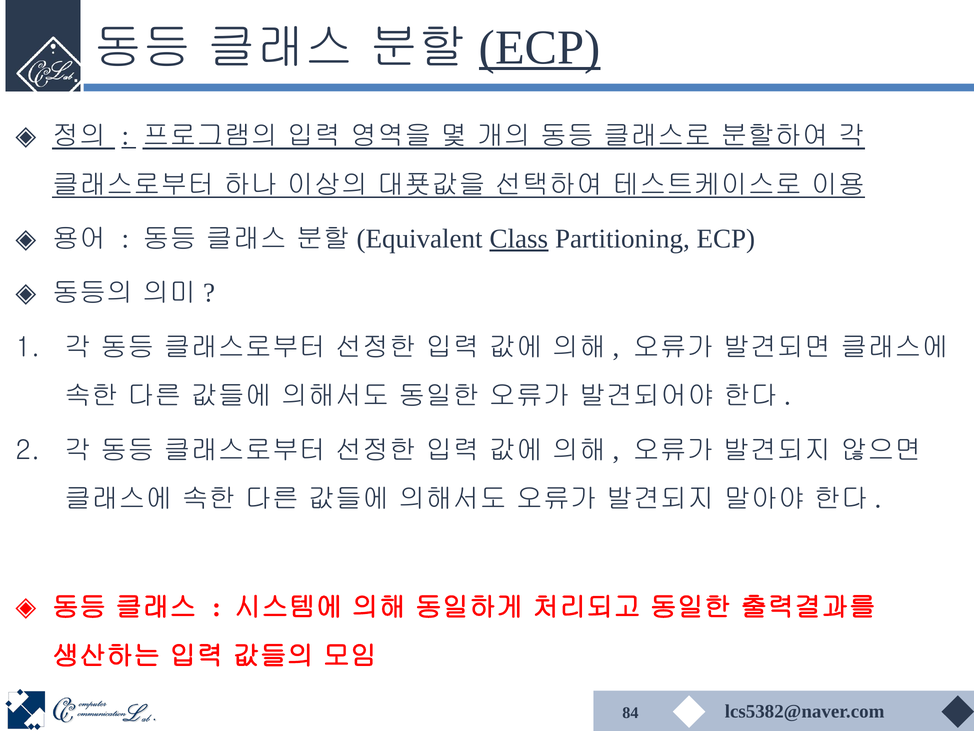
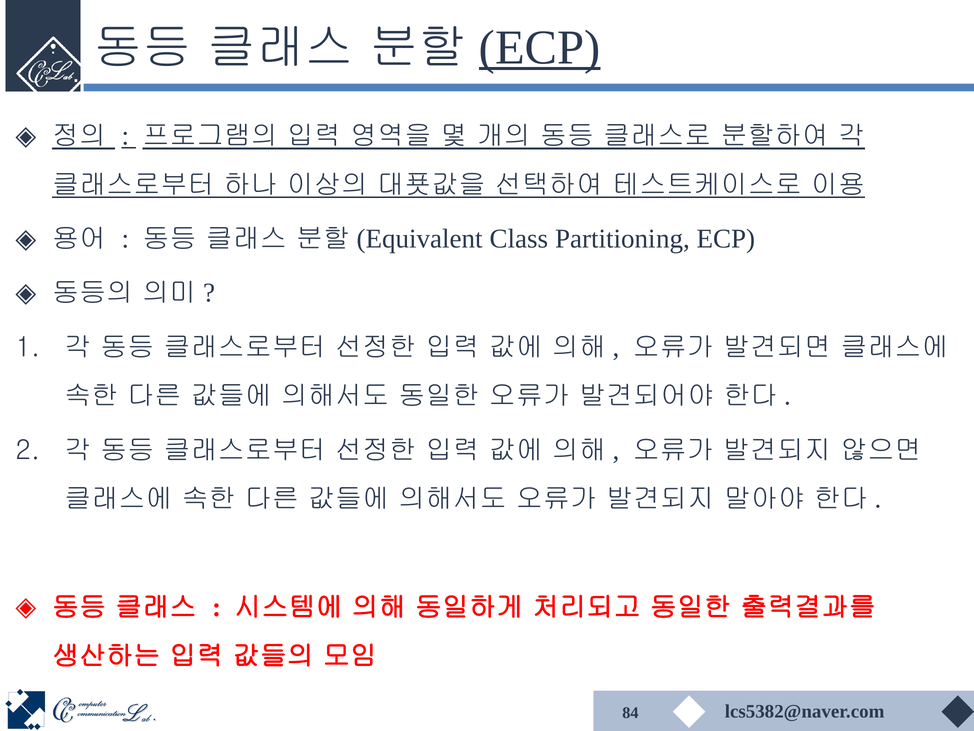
Class underline: present -> none
